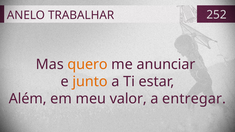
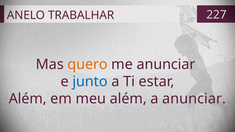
252: 252 -> 227
junto colour: orange -> blue
meu valor: valor -> além
a entregar: entregar -> anunciar
